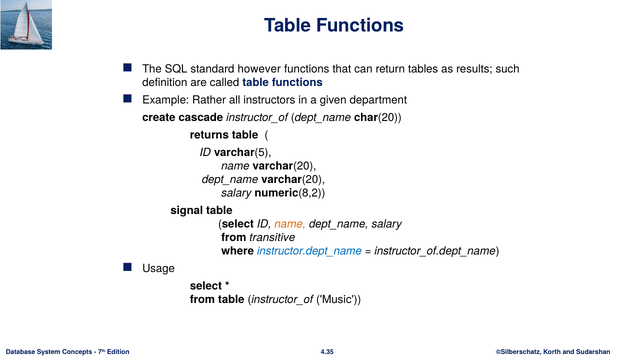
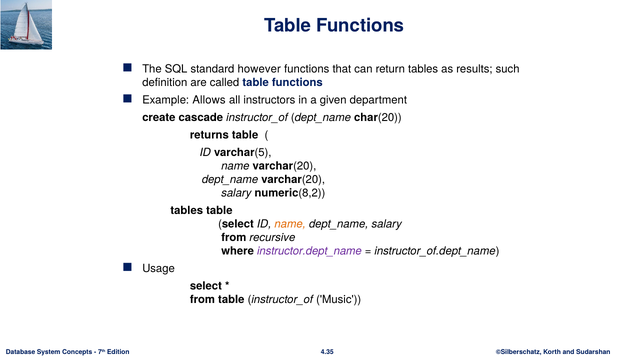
Rather: Rather -> Allows
signal at (187, 210): signal -> tables
transitive: transitive -> recursive
instructor.dept_name colour: blue -> purple
